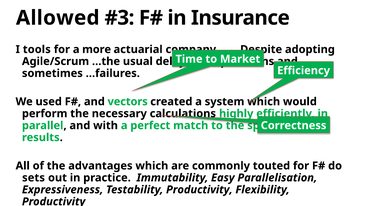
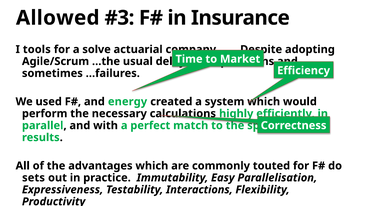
more: more -> solve
vectors: vectors -> energy
Testability Productivity: Productivity -> Interactions
